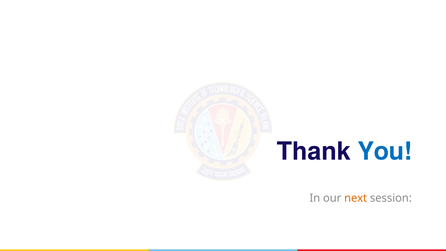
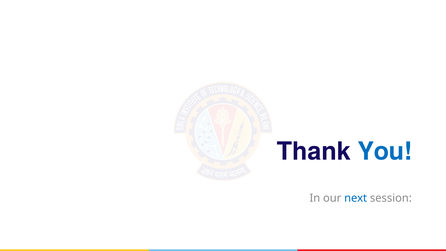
next colour: orange -> blue
